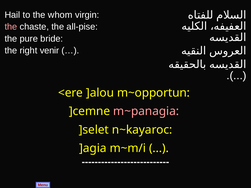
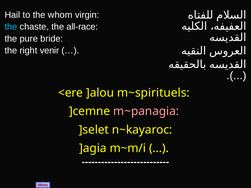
the at (11, 27) colour: pink -> light blue
all-pise: all-pise -> all-race
m~opportun: m~opportun -> m~spirituels
